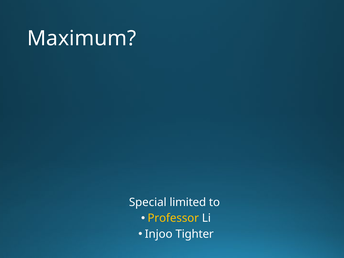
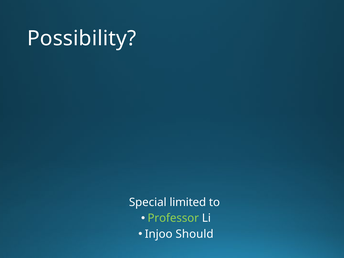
Maximum: Maximum -> Possibility
Professor colour: yellow -> light green
Tighter: Tighter -> Should
